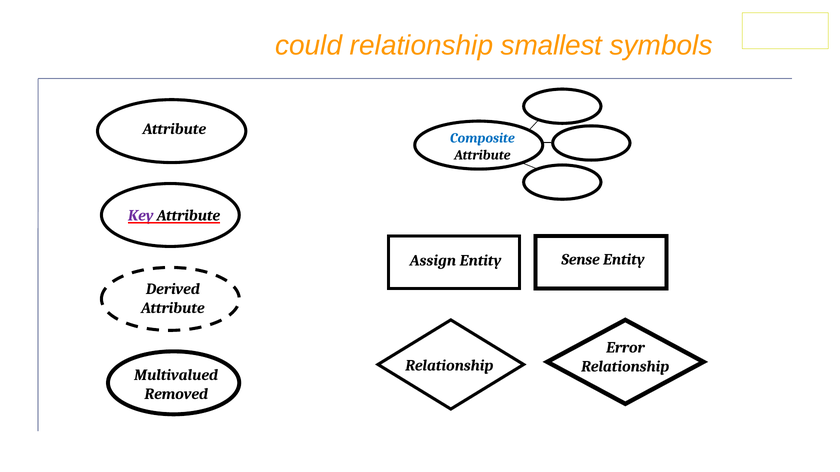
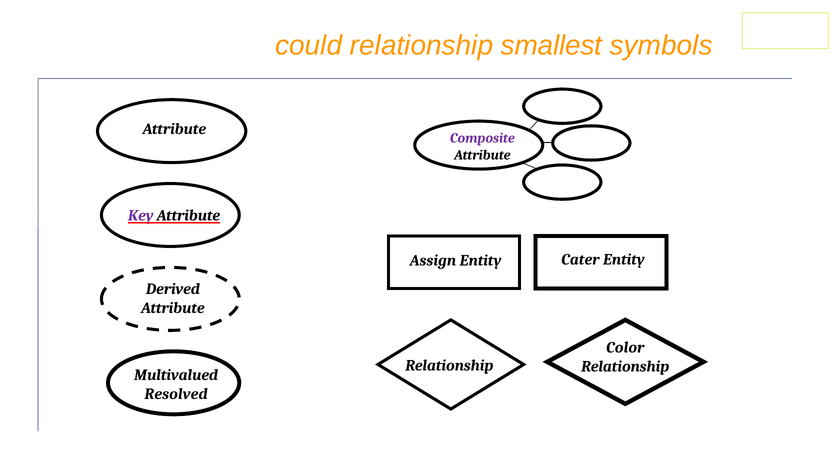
Composite colour: blue -> purple
Sense: Sense -> Cater
Error: Error -> Color
Removed: Removed -> Resolved
